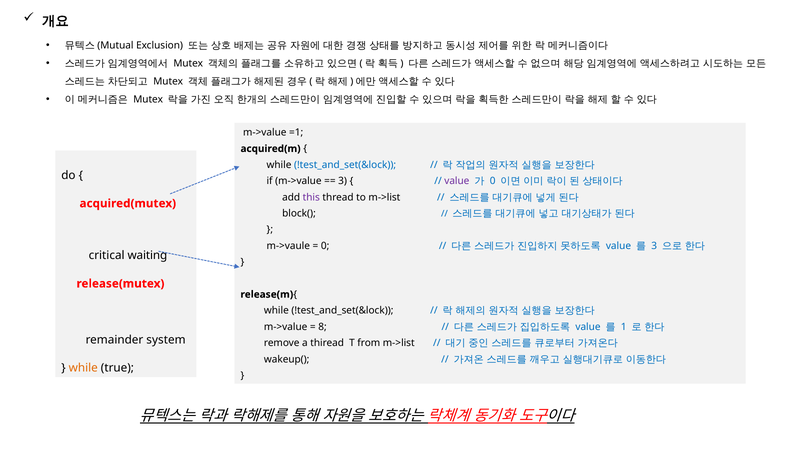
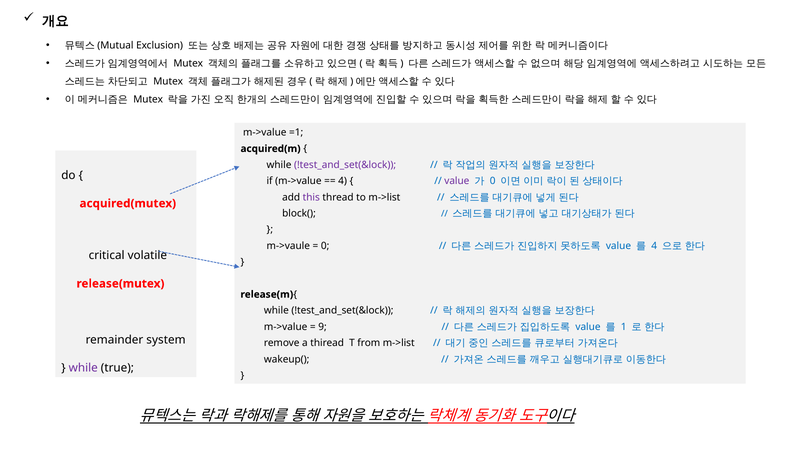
!test_and_set(&lock at (345, 165) colour: blue -> purple
3 at (343, 181): 3 -> 4
3 at (654, 246): 3 -> 4
waiting: waiting -> volatile
8: 8 -> 9
while at (83, 368) colour: orange -> purple
